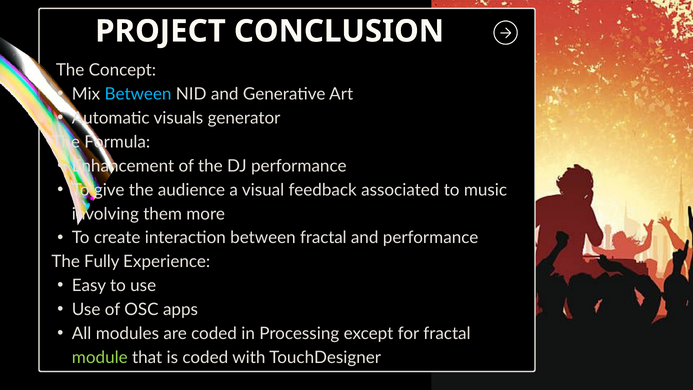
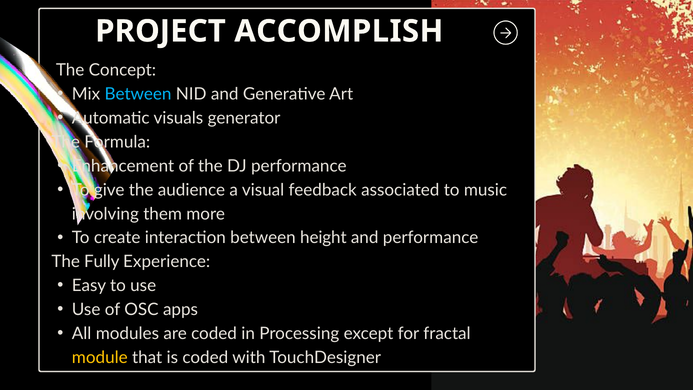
CONCLUSION: CONCLUSION -> ACCOMPLISH
between fractal: fractal -> height
module colour: light green -> yellow
